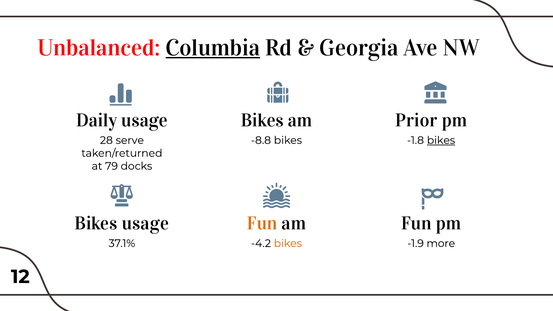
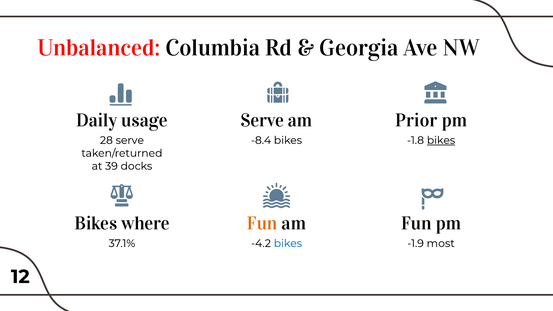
Columbia underline: present -> none
Bikes at (262, 120): Bikes -> Serve
-8.8: -8.8 -> -8.4
79: 79 -> 39
Bikes usage: usage -> where
bikes at (288, 243) colour: orange -> blue
more: more -> most
